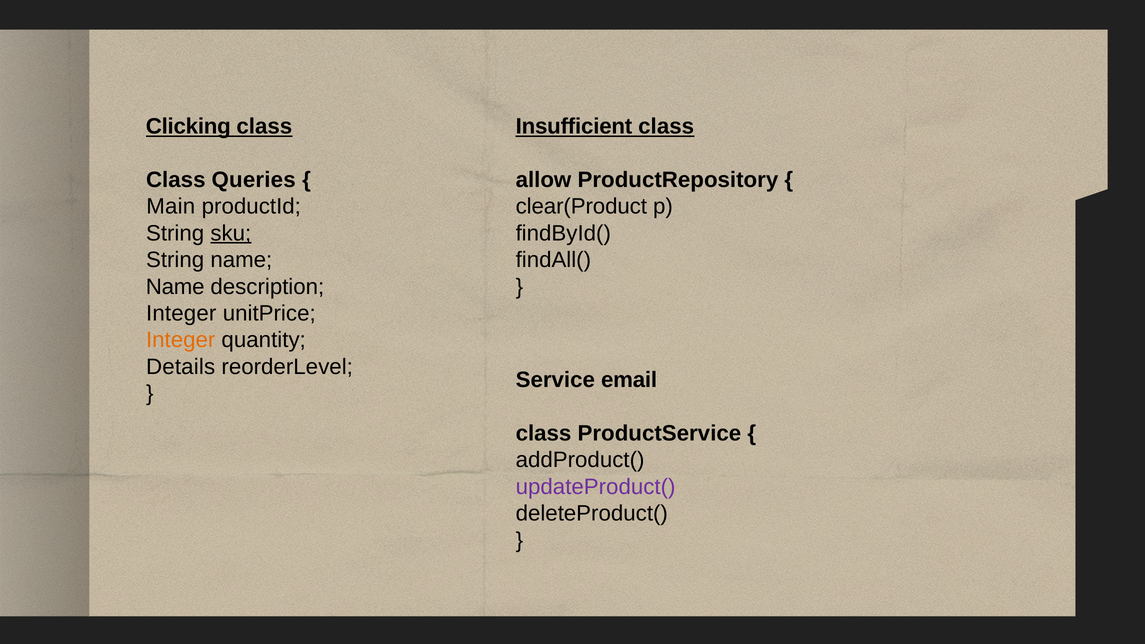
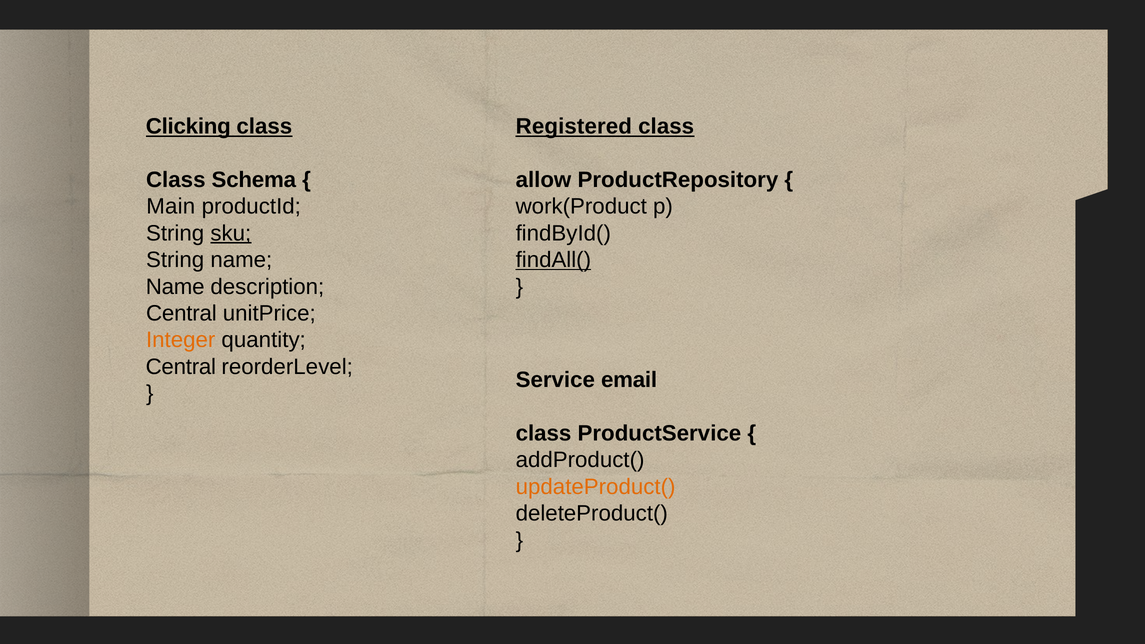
Insufficient: Insufficient -> Registered
Queries: Queries -> Schema
clear(Product: clear(Product -> work(Product
findAll( underline: none -> present
Integer at (181, 313): Integer -> Central
Details at (181, 367): Details -> Central
updateProduct( colour: purple -> orange
